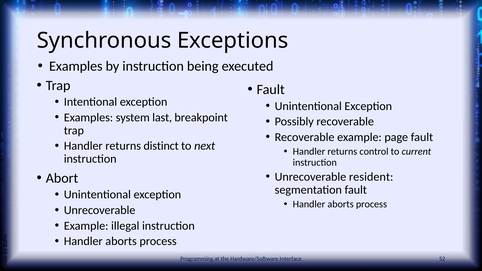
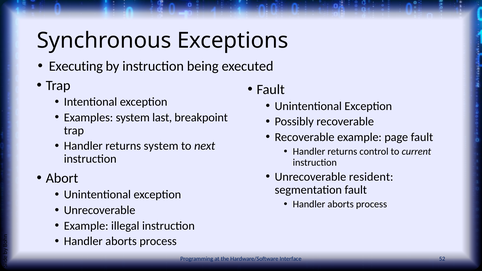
Examples at (76, 66): Examples -> Executing
returns distinct: distinct -> system
